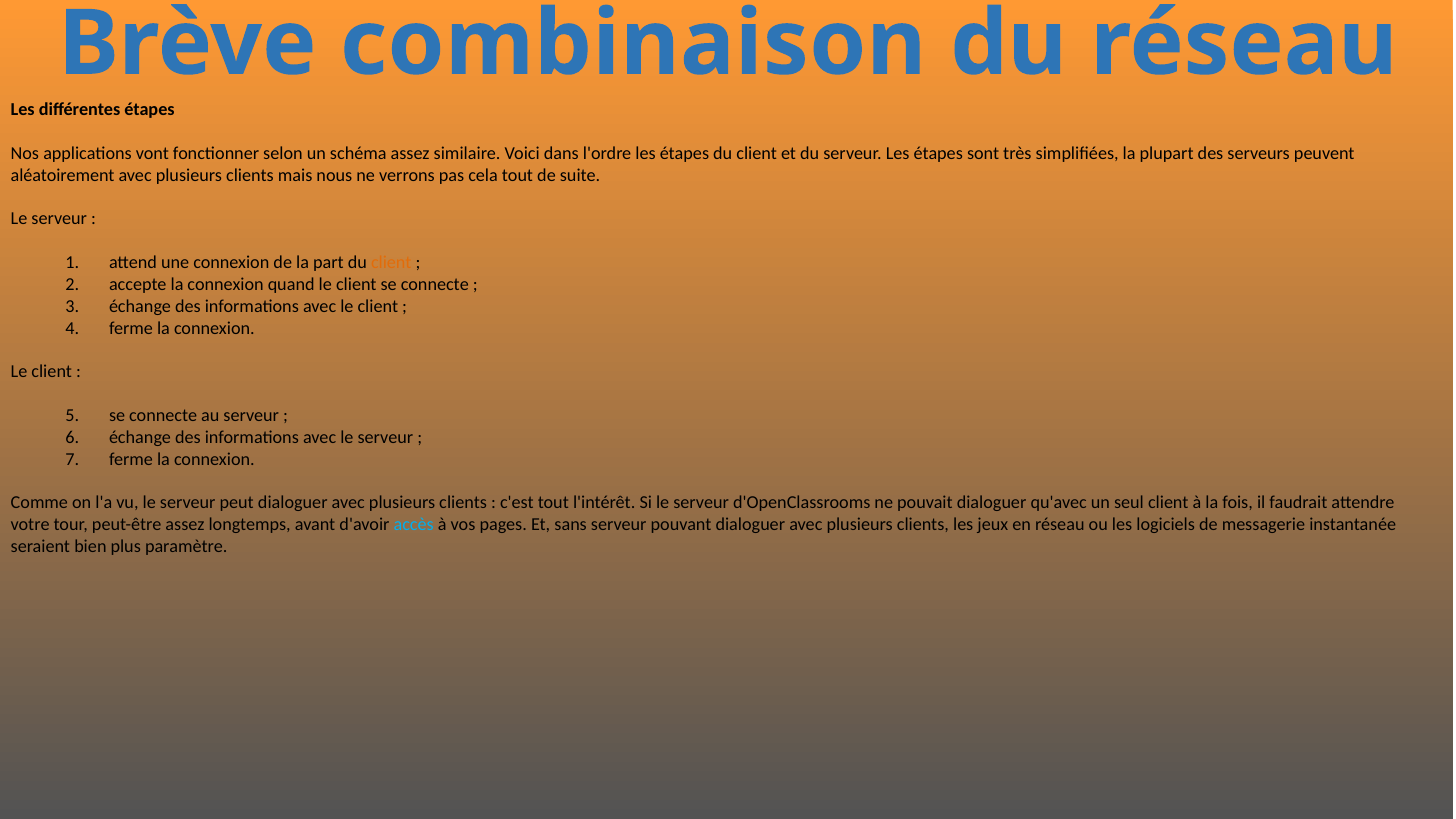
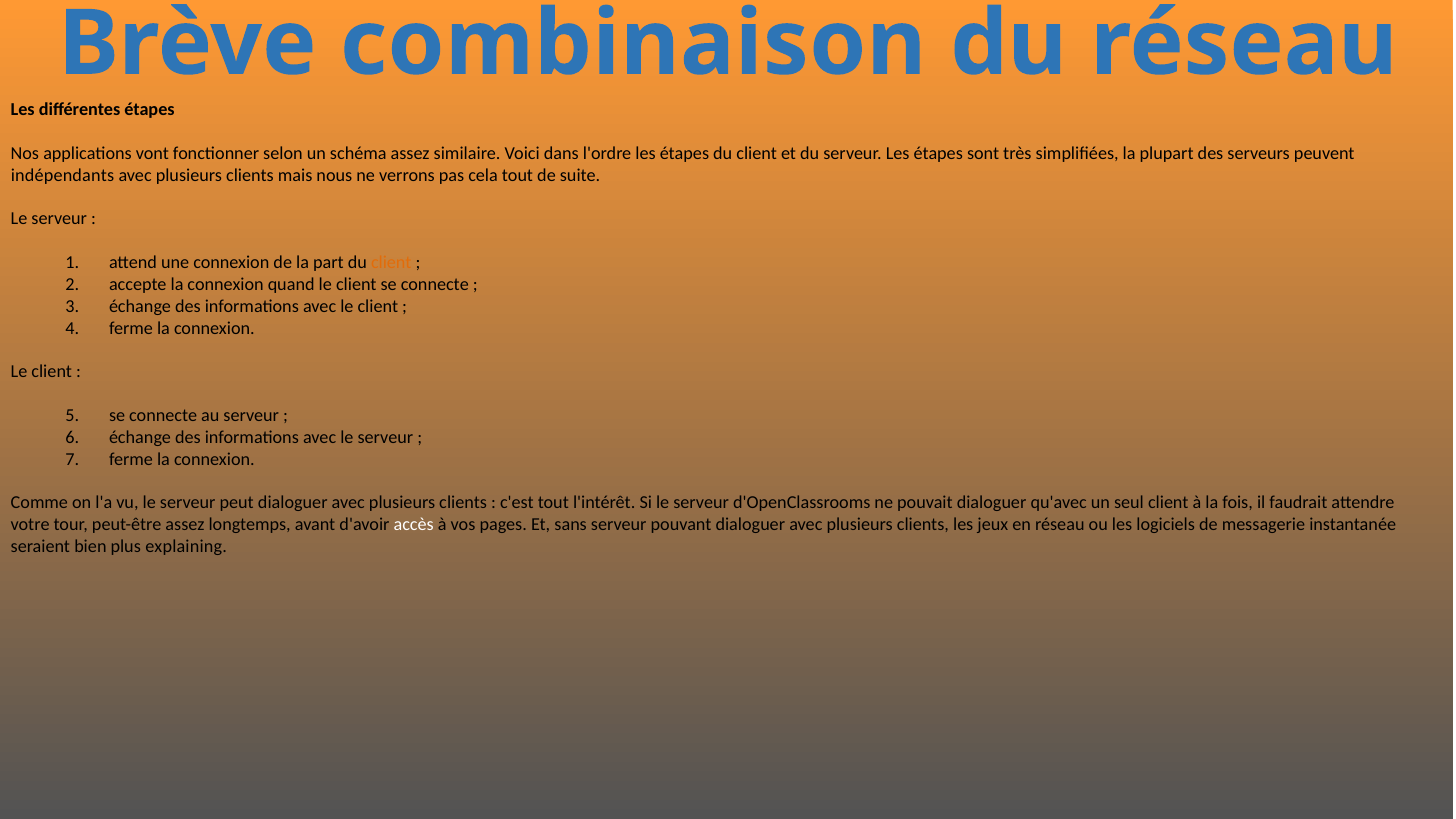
aléatoirement: aléatoirement -> indépendants
accès colour: light blue -> white
paramètre: paramètre -> explaining
